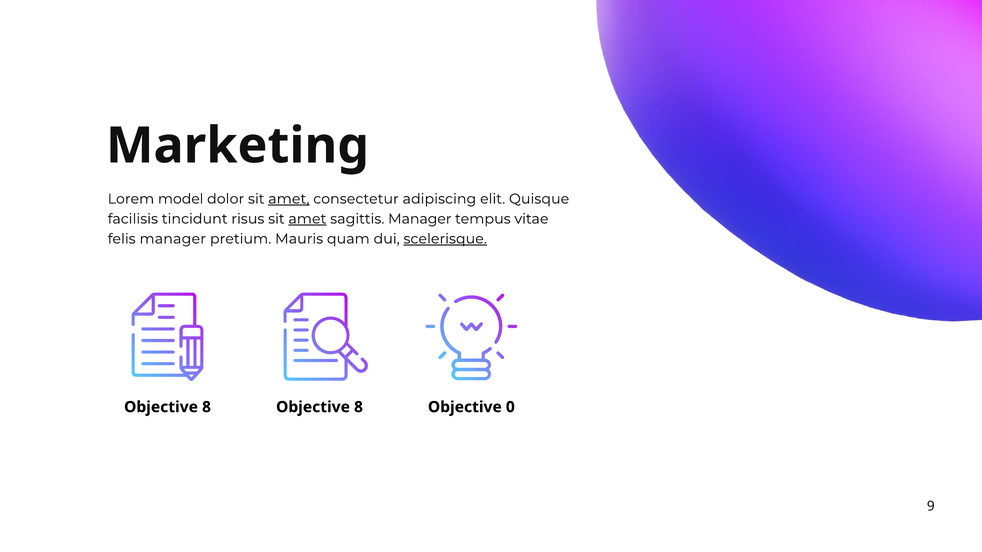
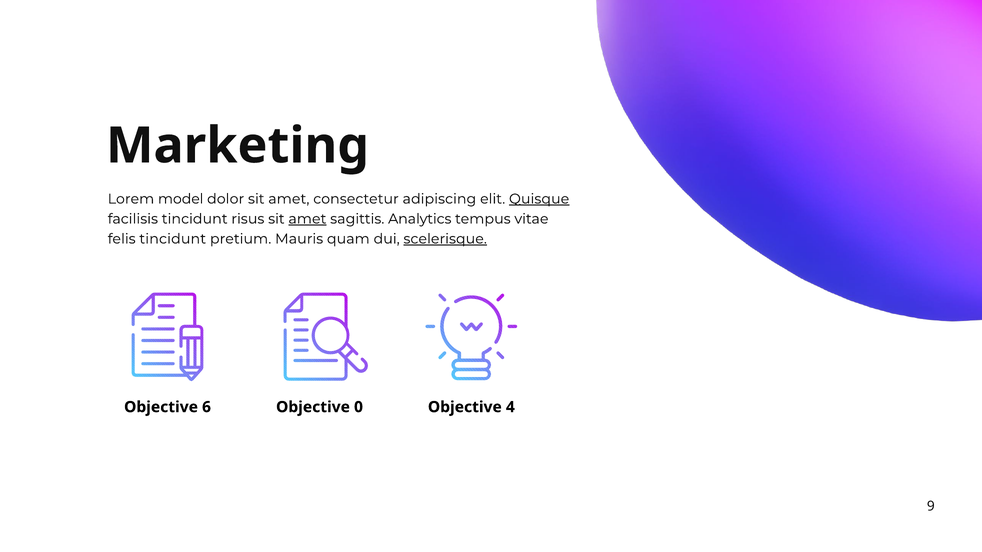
amet at (289, 199) underline: present -> none
Quisque underline: none -> present
sagittis Manager: Manager -> Analytics
felis manager: manager -> tincidunt
8 at (207, 407): 8 -> 6
8 at (359, 407): 8 -> 0
0: 0 -> 4
